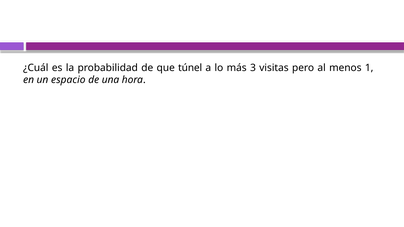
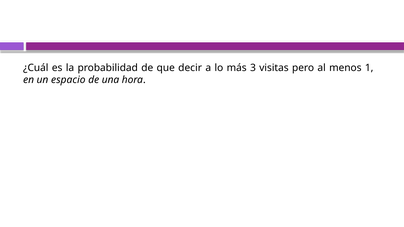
túnel: túnel -> decir
